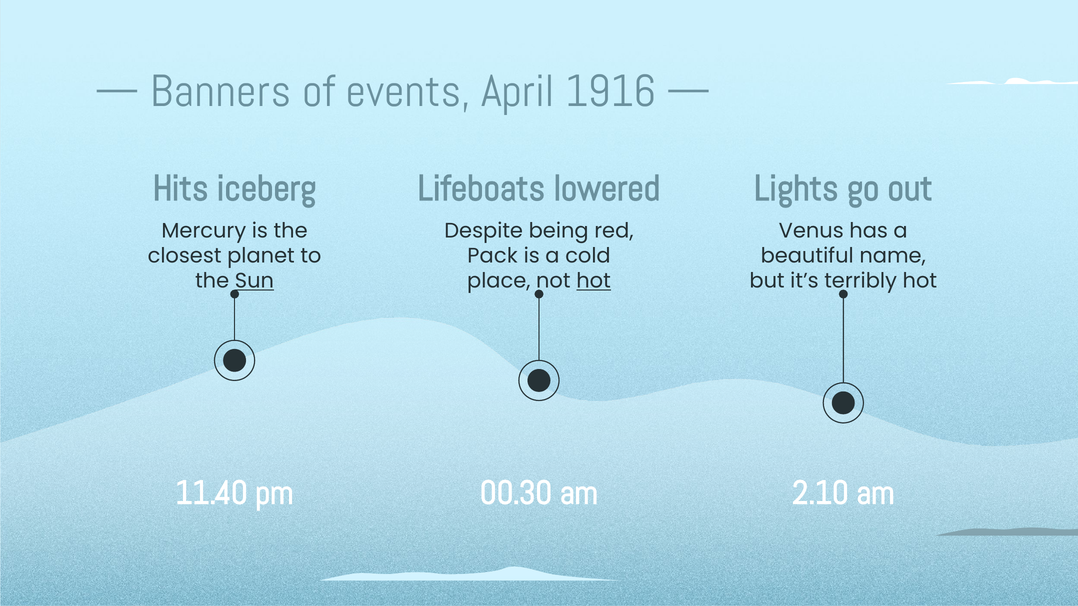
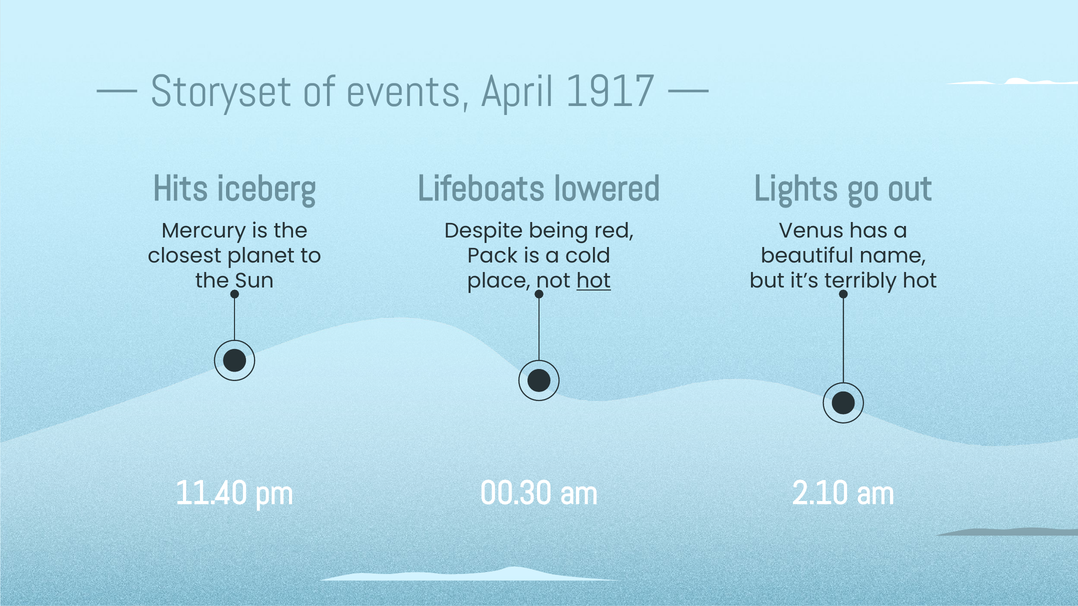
Banners: Banners -> Storyset
1916: 1916 -> 1917
Sun underline: present -> none
